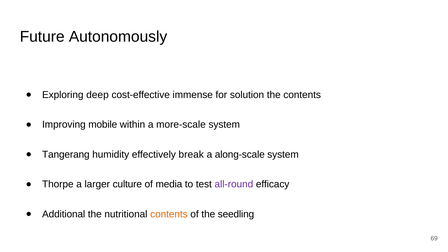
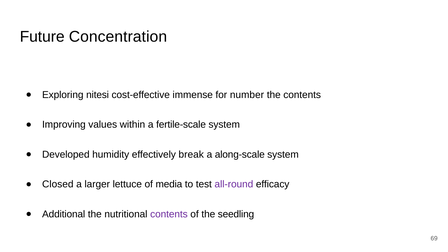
Autonomously: Autonomously -> Concentration
deep: deep -> nitesi
solution: solution -> number
mobile: mobile -> values
more-scale: more-scale -> fertile-scale
Tangerang: Tangerang -> Developed
Thorpe: Thorpe -> Closed
culture: culture -> lettuce
contents at (169, 214) colour: orange -> purple
